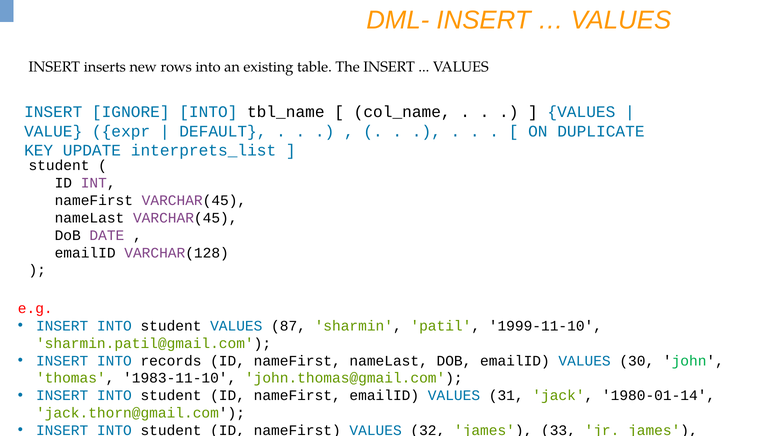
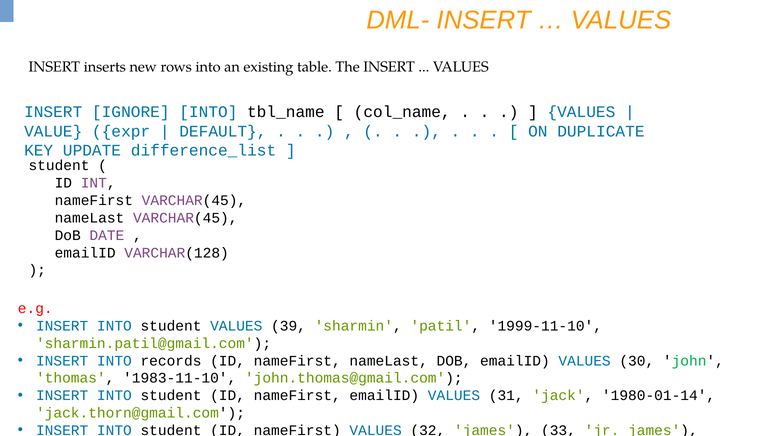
interprets_list: interprets_list -> difference_list
87: 87 -> 39
